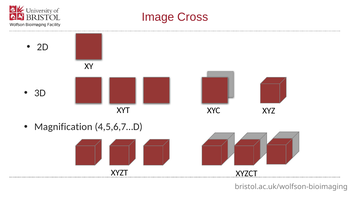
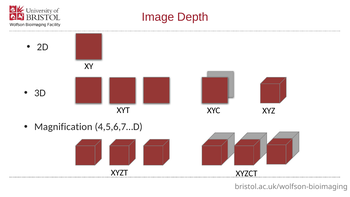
Cross: Cross -> Depth
